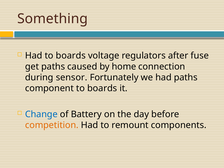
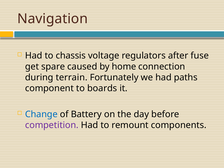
Something: Something -> Navigation
Had to boards: boards -> chassis
get paths: paths -> spare
sensor: sensor -> terrain
competition colour: orange -> purple
